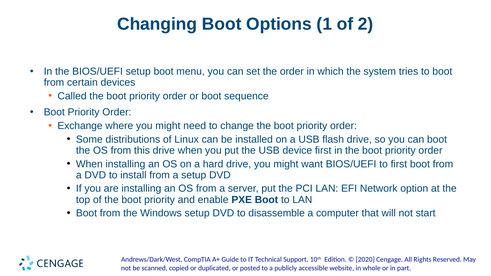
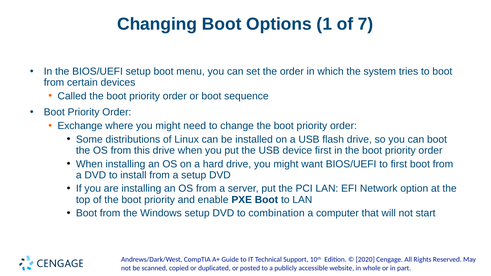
2: 2 -> 7
disassemble: disassemble -> combination
